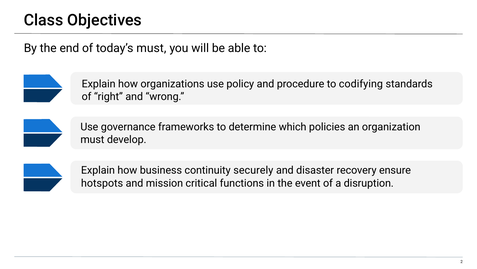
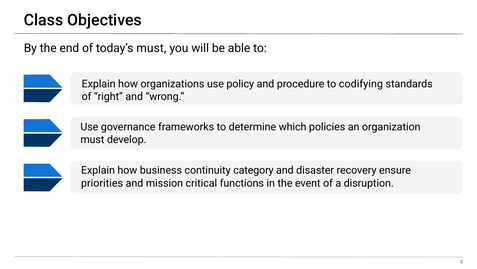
securely: securely -> category
hotspots: hotspots -> priorities
